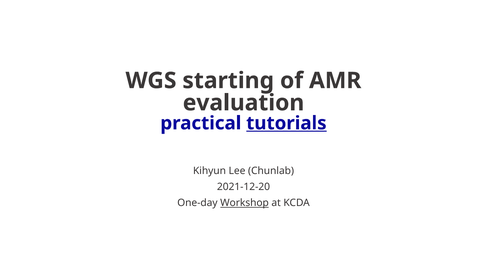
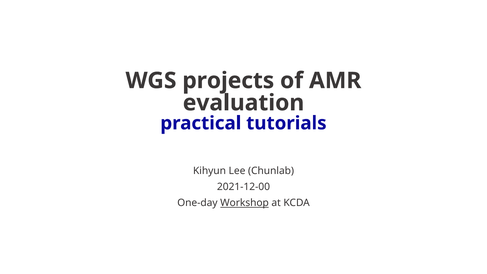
starting: starting -> projects
tutorials underline: present -> none
2021-12-20: 2021-12-20 -> 2021-12-00
